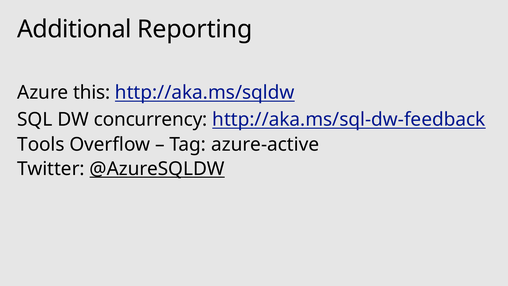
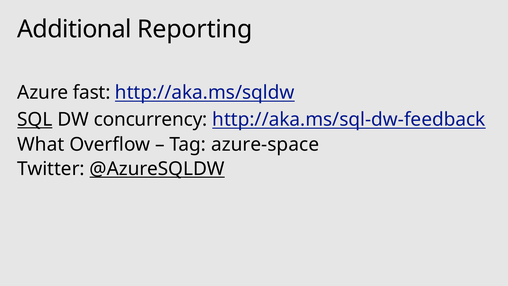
this: this -> fast
SQL underline: none -> present
Tools: Tools -> What
azure-active: azure-active -> azure-space
